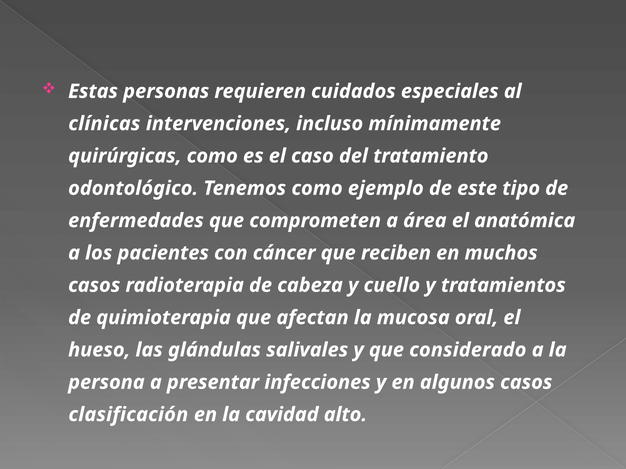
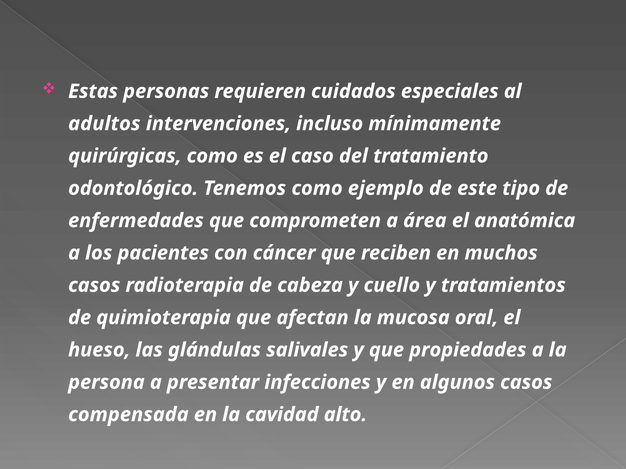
clínicas: clínicas -> adultos
considerado: considerado -> propiedades
clasificación: clasificación -> compensada
